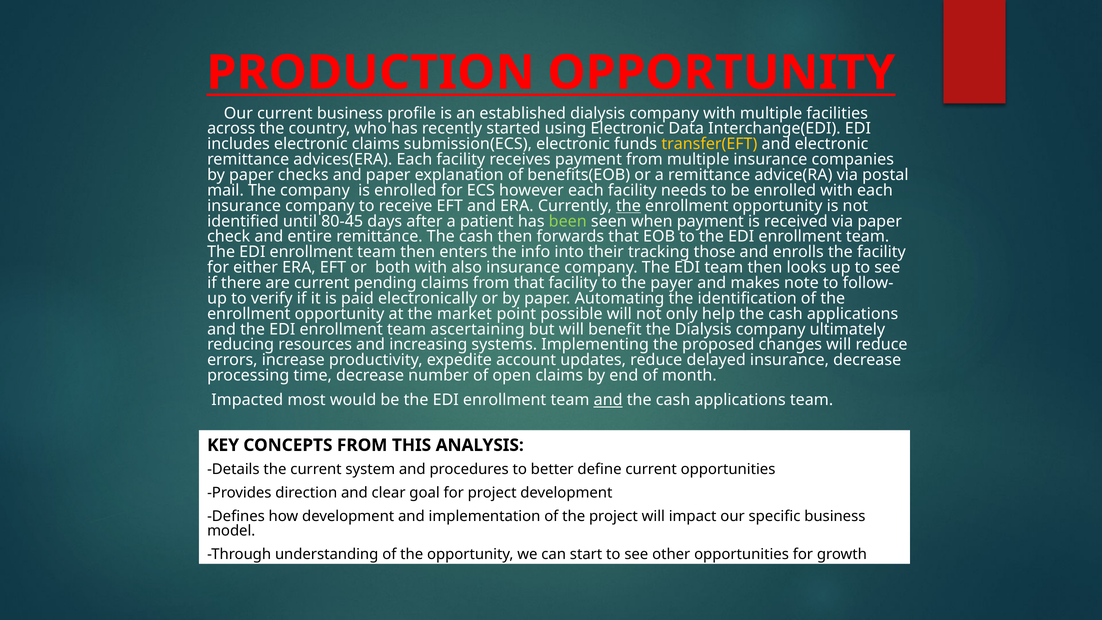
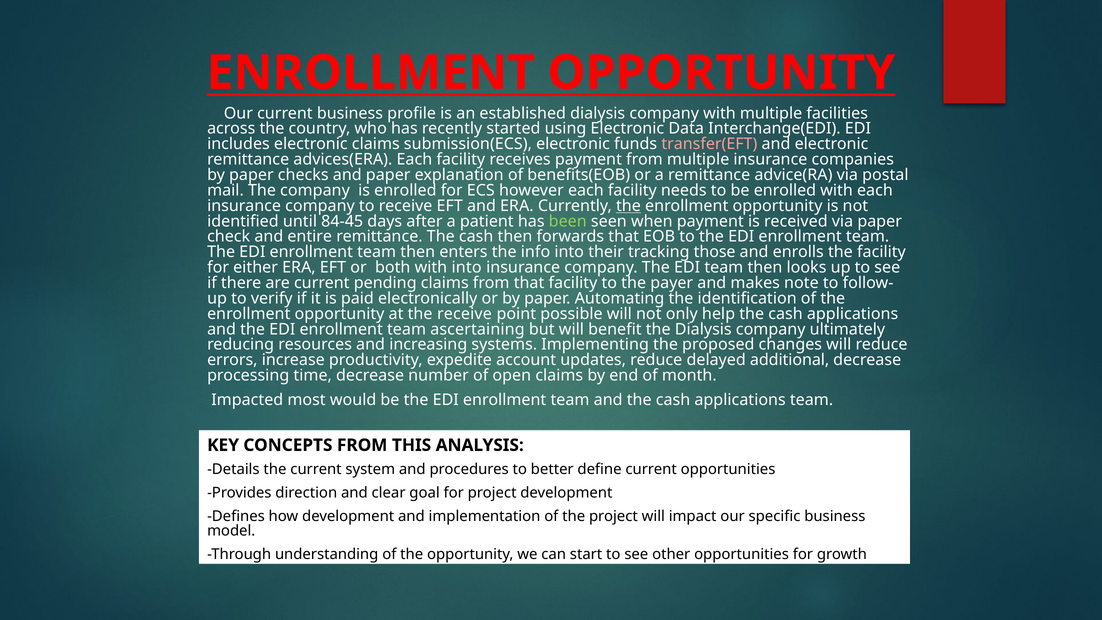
PRODUCTION at (371, 73): PRODUCTION -> ENROLLMENT
transfer(EFT colour: yellow -> pink
80-45: 80-45 -> 84-45
with also: also -> into
the market: market -> receive
delayed insurance: insurance -> additional
and at (608, 400) underline: present -> none
